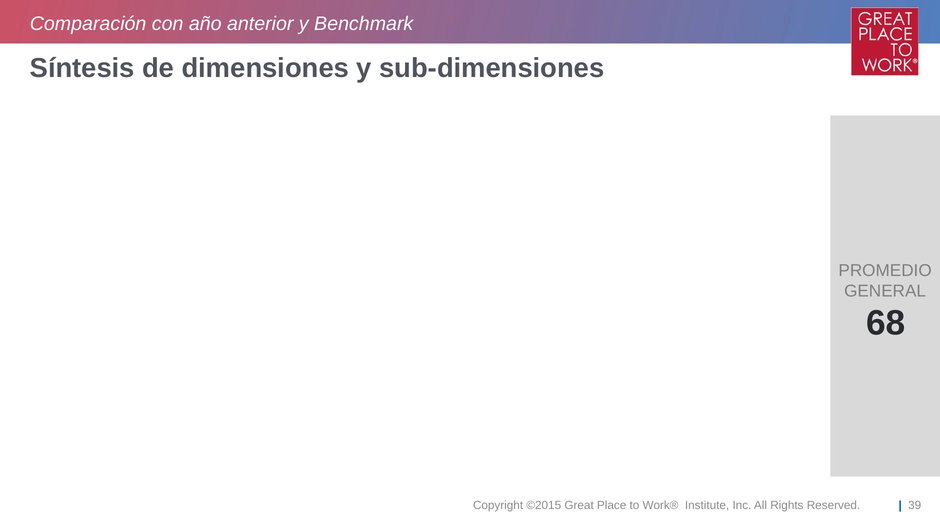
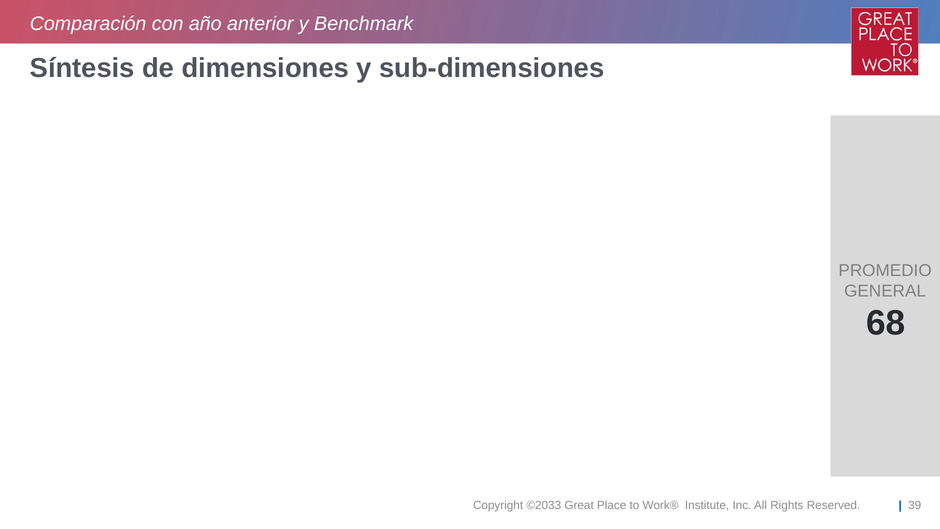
©2015: ©2015 -> ©2033
